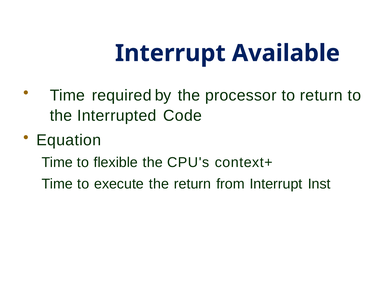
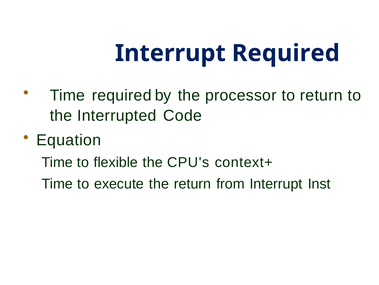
Available: Available -> Required
